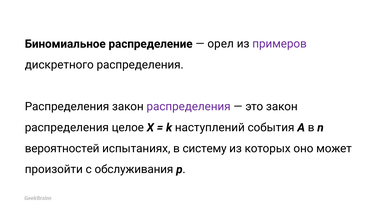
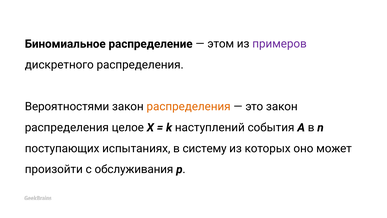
орел: орел -> этом
Распределения at (67, 106): Распределения -> Вероятностями
распределения at (189, 106) colour: purple -> orange
вероятностей: вероятностей -> поступающих
